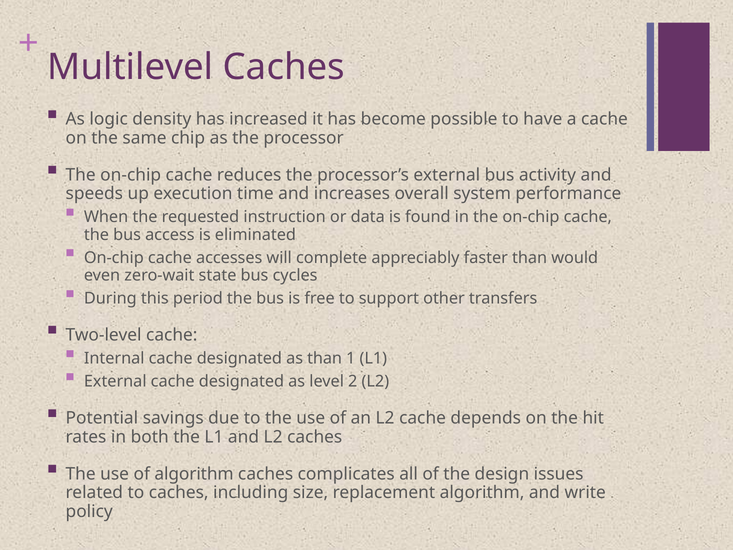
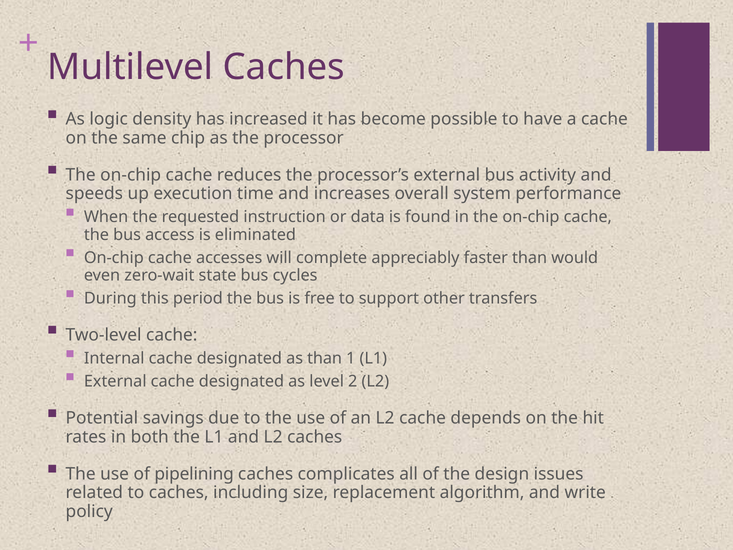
of algorithm: algorithm -> pipelining
